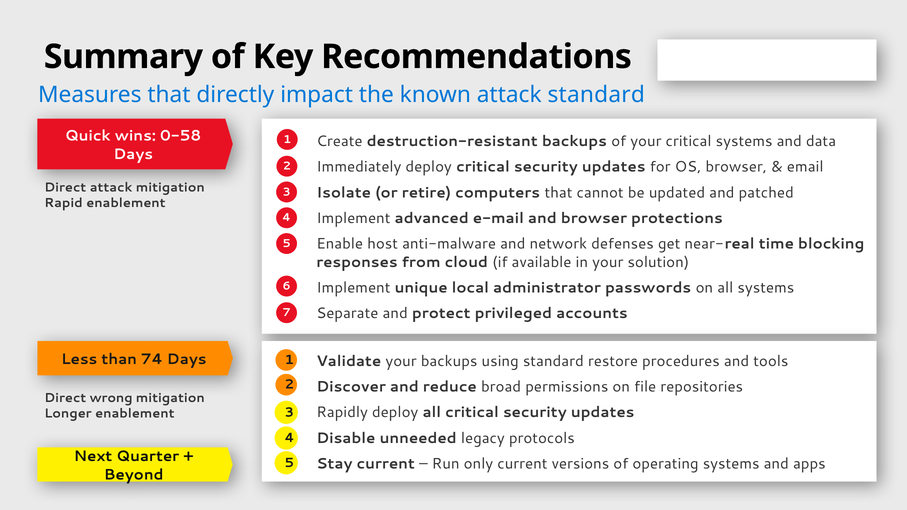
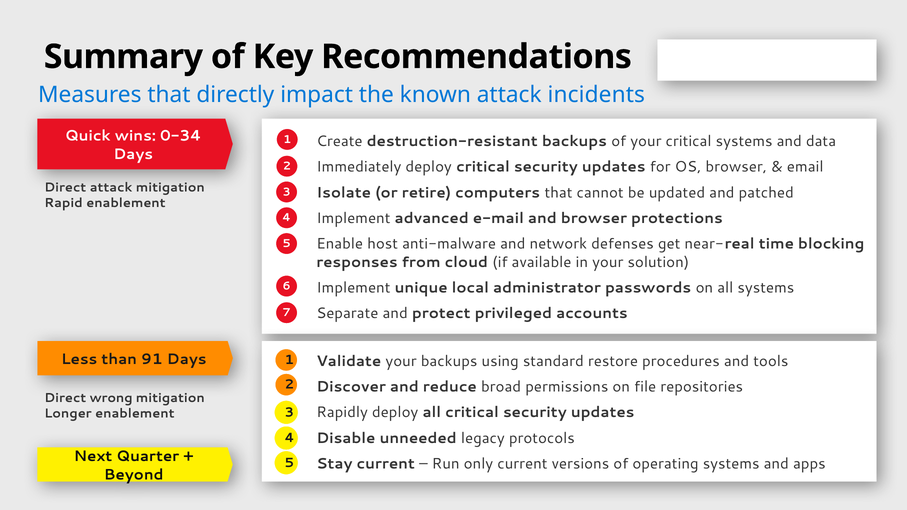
attack standard: standard -> incidents
0-58: 0-58 -> 0-34
74: 74 -> 91
